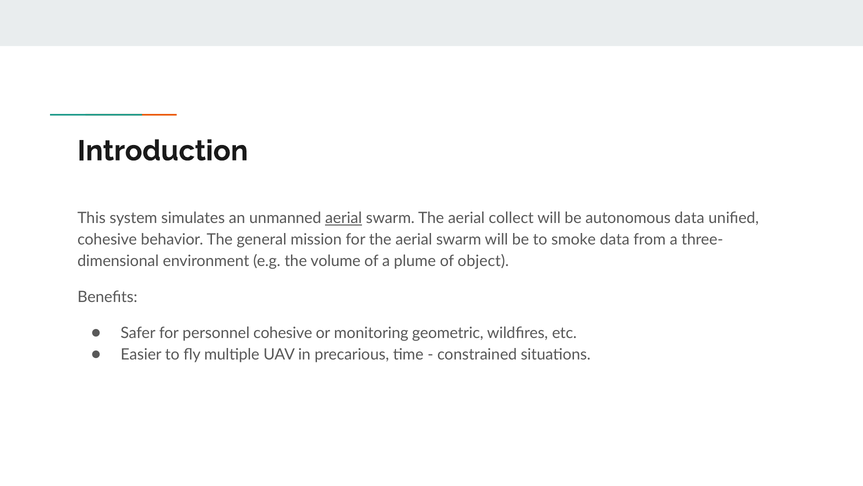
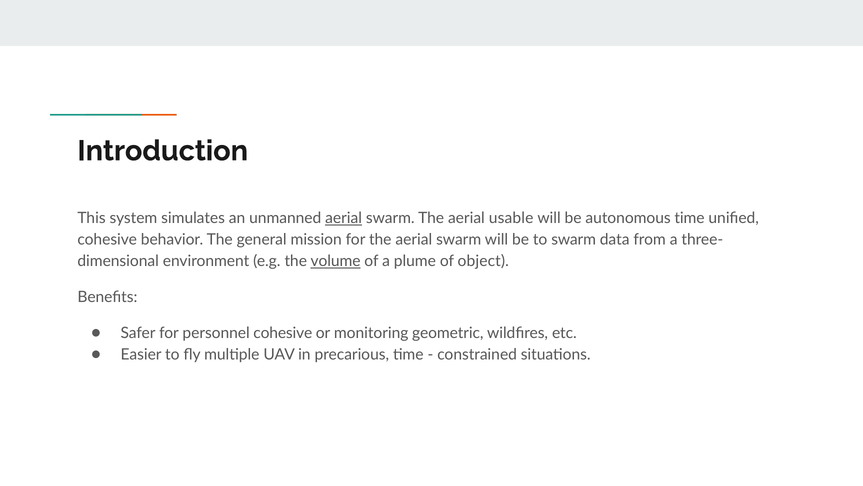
collect: collect -> usable
autonomous data: data -> time
to smoke: smoke -> swarm
volume underline: none -> present
